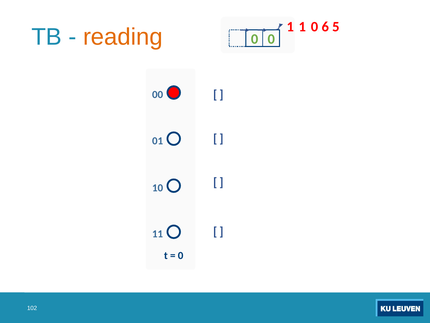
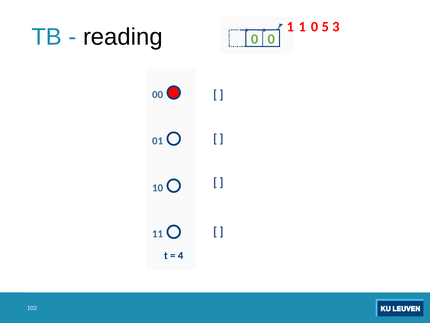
6 at (325, 27): 6 -> 5
5 at (336, 27): 5 -> 3
reading colour: orange -> black
0 at (181, 255): 0 -> 4
